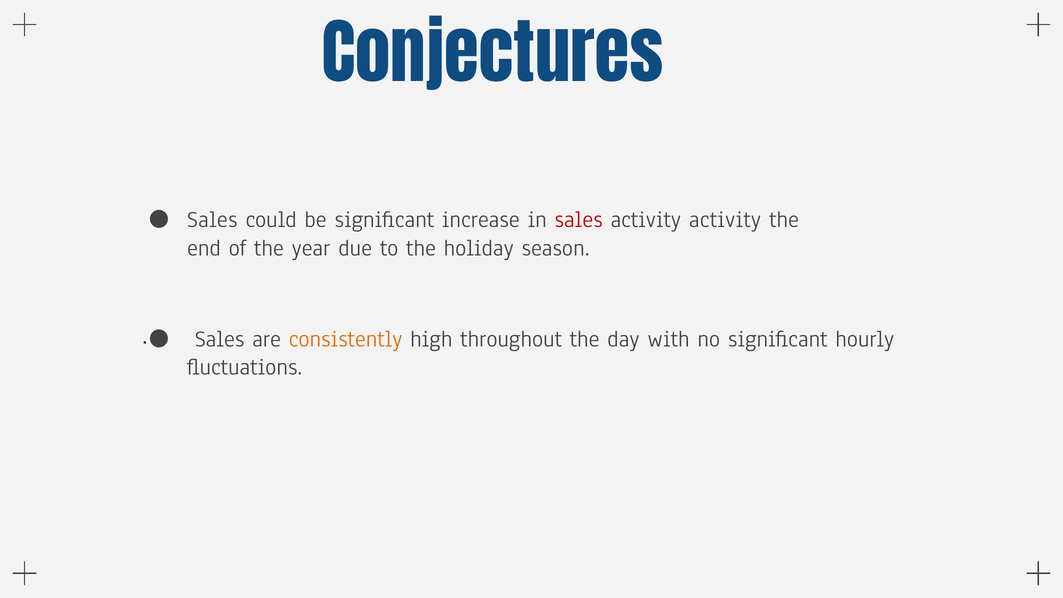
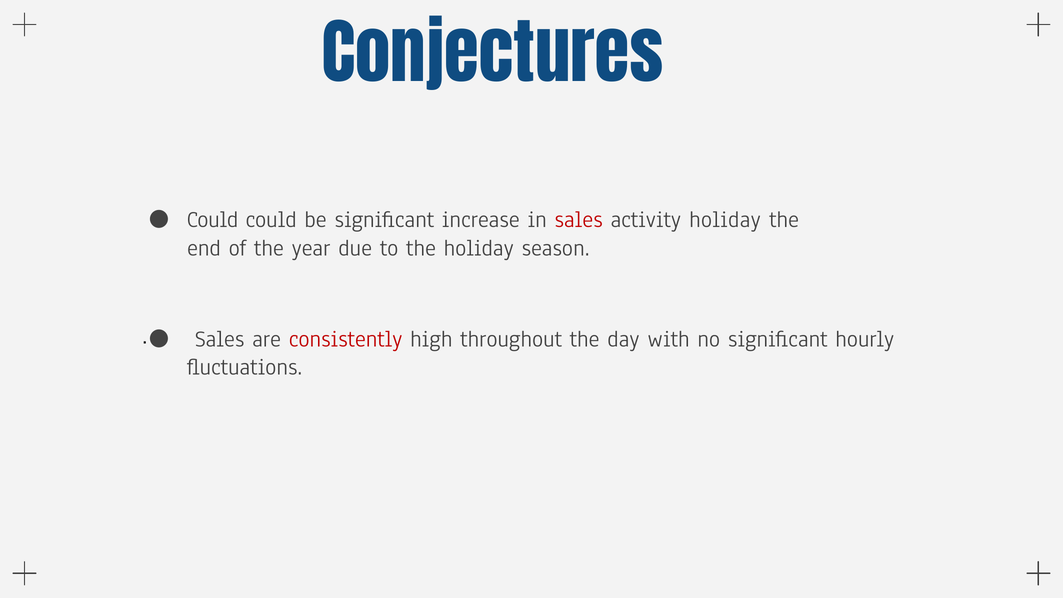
Sales at (212, 219): Sales -> Could
activity activity: activity -> holiday
consistently colour: orange -> red
